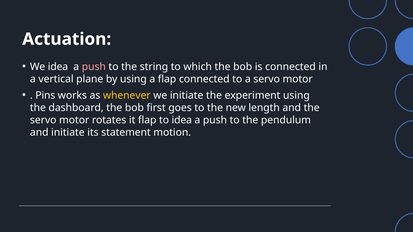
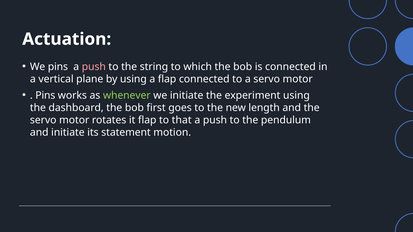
We idea: idea -> pins
whenever colour: yellow -> light green
to idea: idea -> that
